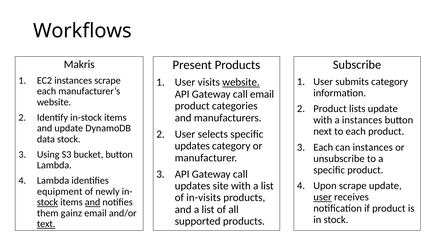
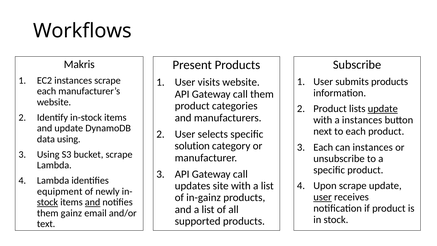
submits category: category -> products
website at (241, 82) underline: present -> none
call email: email -> them
update at (383, 109) underline: none -> present
data stock: stock -> using
updates at (192, 146): updates -> solution
bucket button: button -> scrape
in-visits: in-visits -> in-gainz
text underline: present -> none
